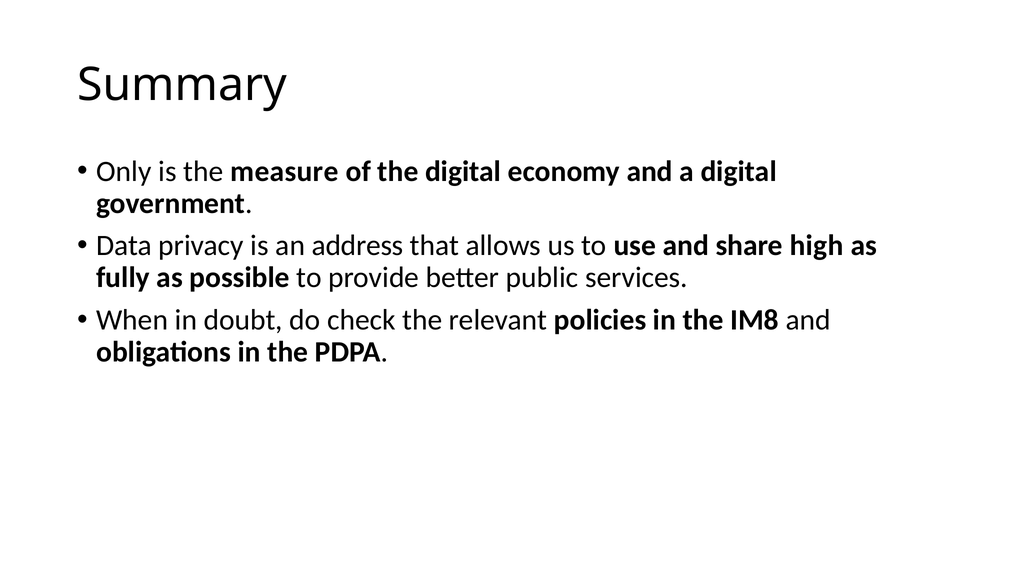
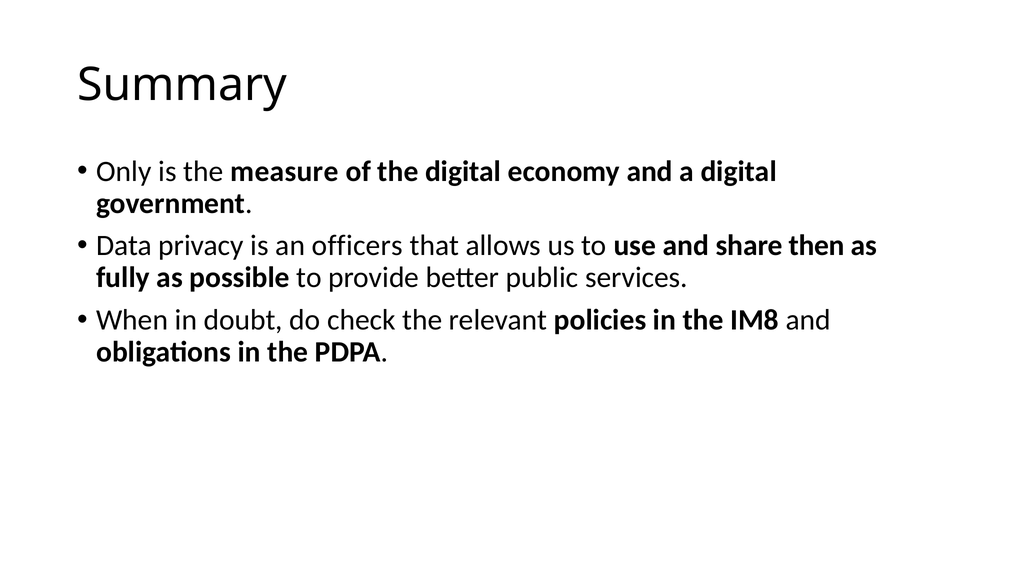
address: address -> officers
high: high -> then
